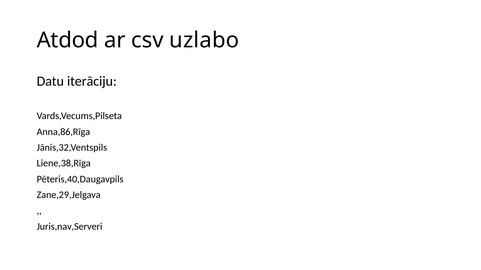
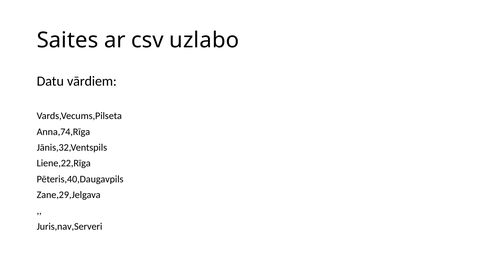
Atdod: Atdod -> Saites
iterāciju: iterāciju -> vārdiem
Anna,86,Rīga: Anna,86,Rīga -> Anna,74,Rīga
Liene,38,Rīga: Liene,38,Rīga -> Liene,22,Rīga
